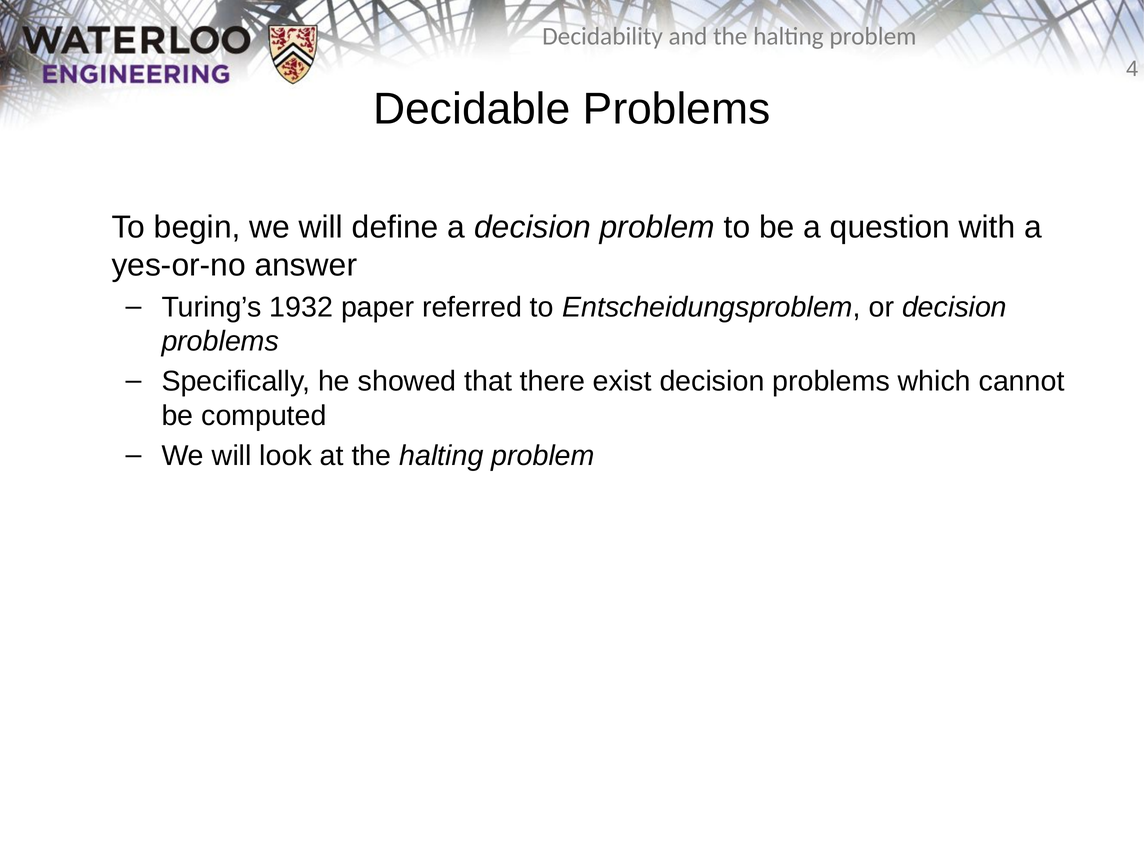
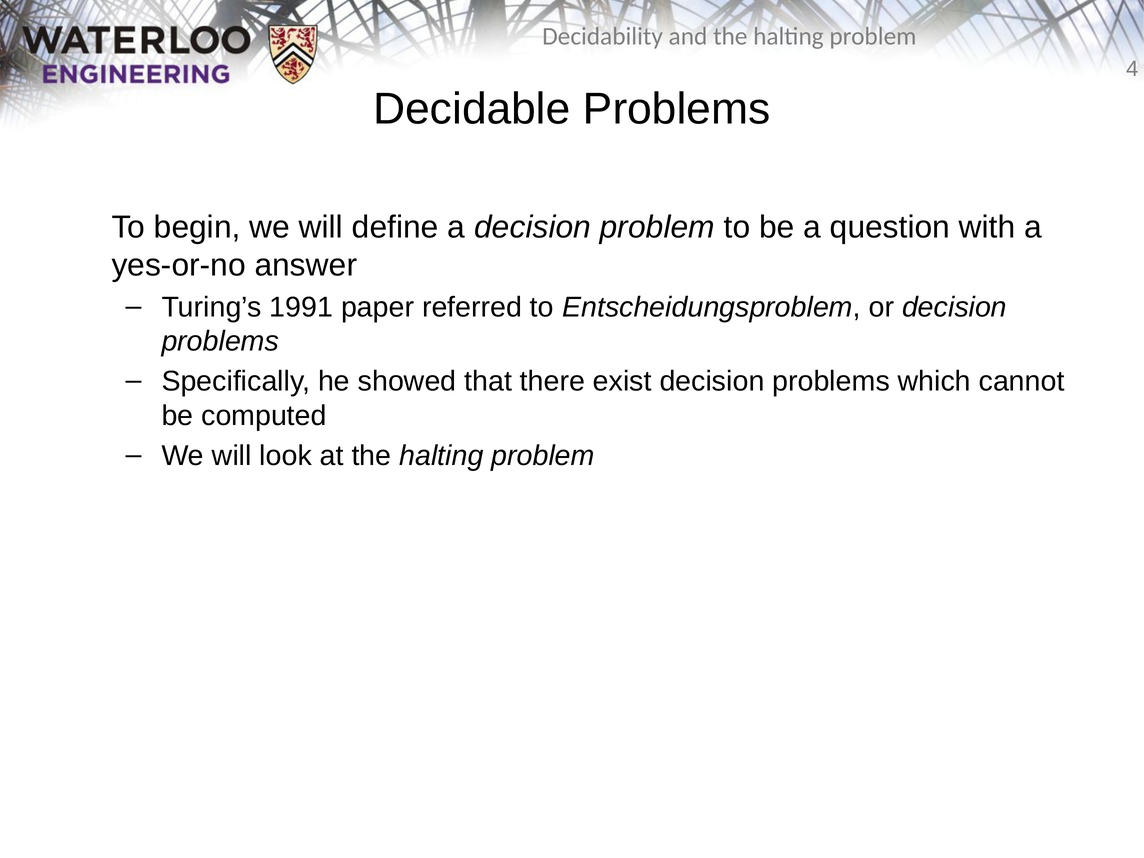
1932: 1932 -> 1991
